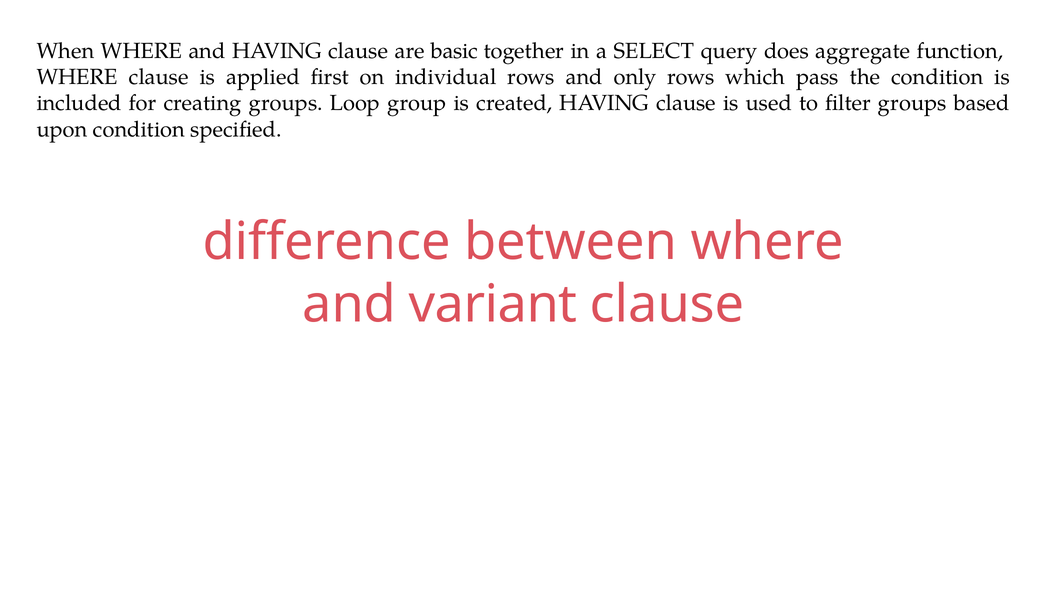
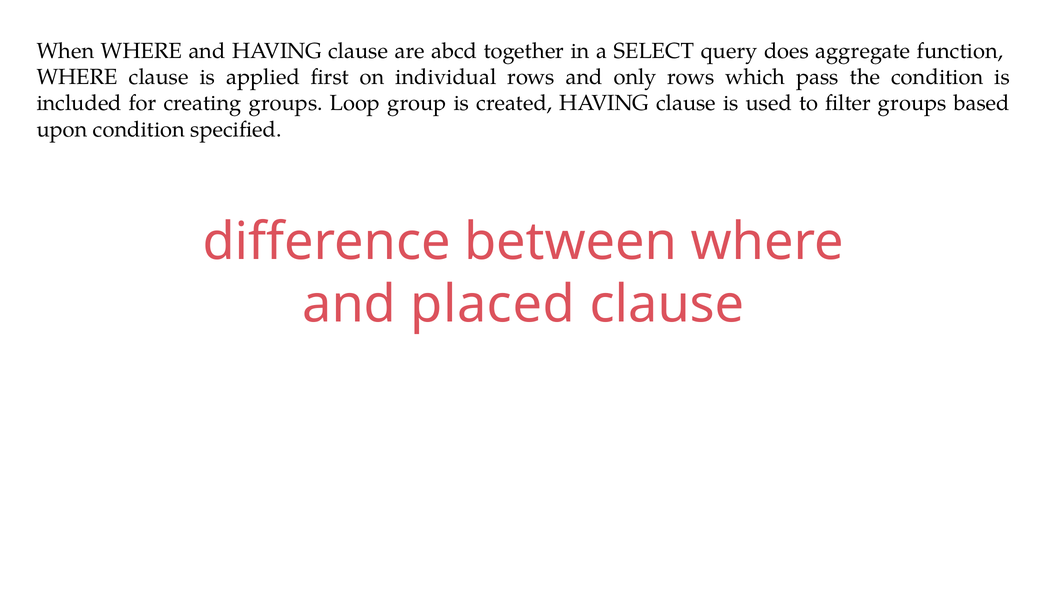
basic: basic -> abcd
variant: variant -> placed
